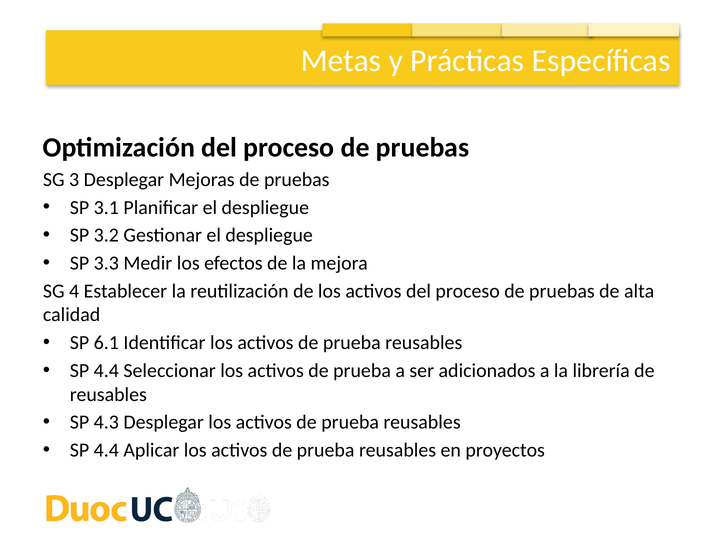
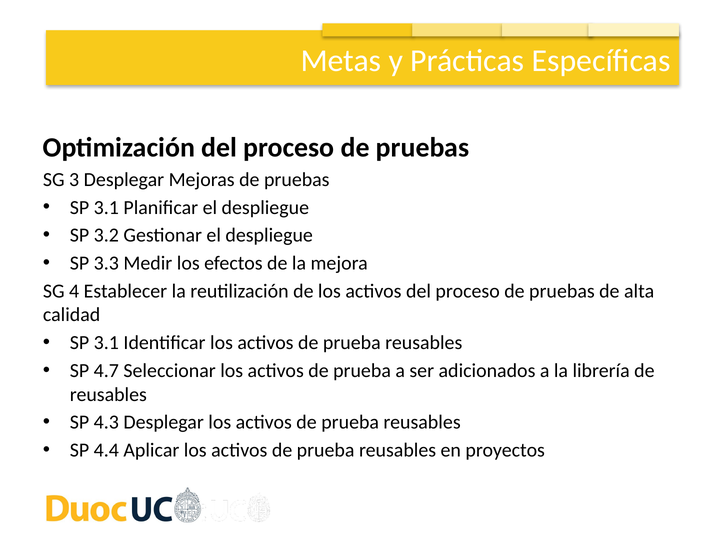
6.1 at (106, 343): 6.1 -> 3.1
4.4 at (106, 371): 4.4 -> 4.7
